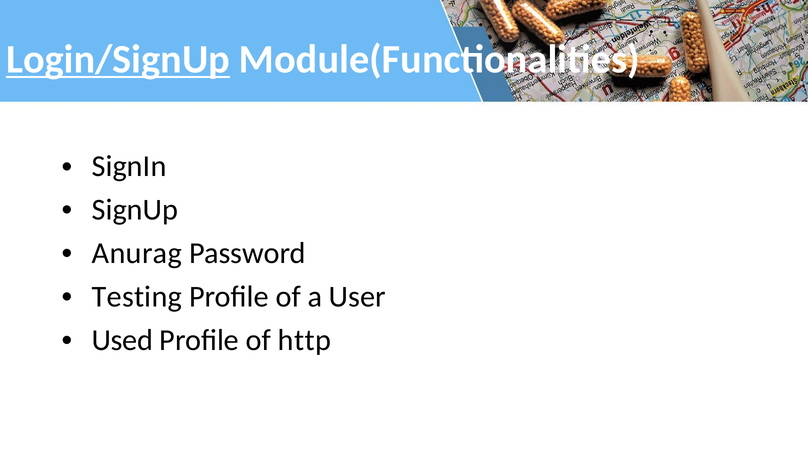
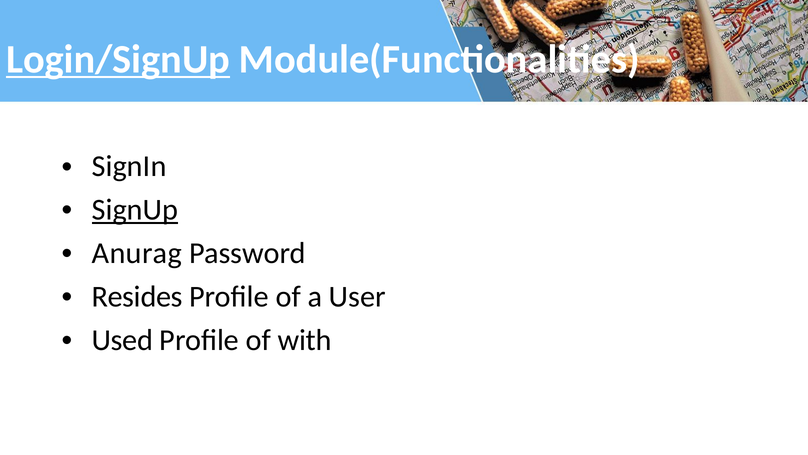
SignUp underline: none -> present
Testing: Testing -> Resides
http: http -> with
